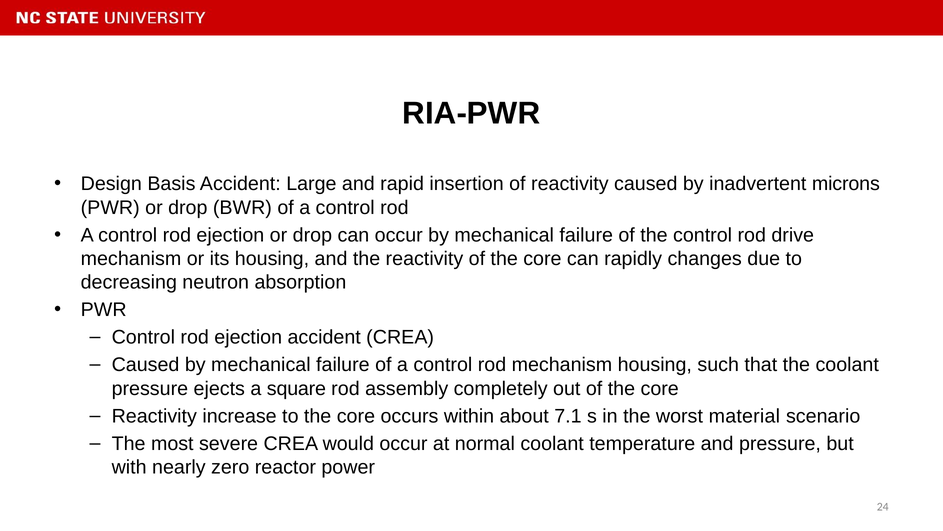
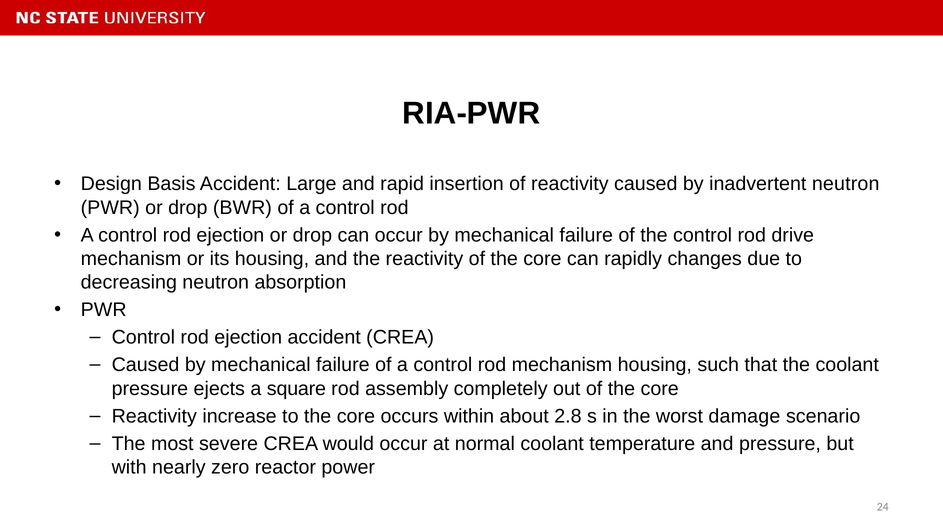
inadvertent microns: microns -> neutron
7.1: 7.1 -> 2.8
material: material -> damage
